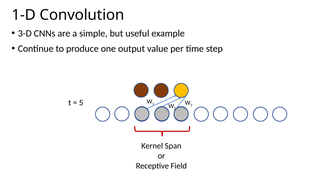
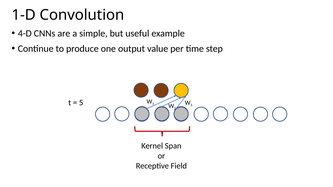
3-D: 3-D -> 4-D
